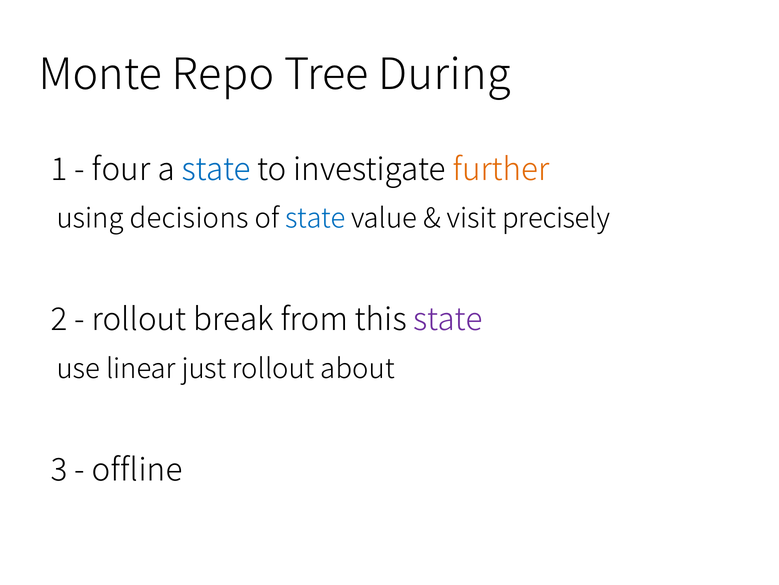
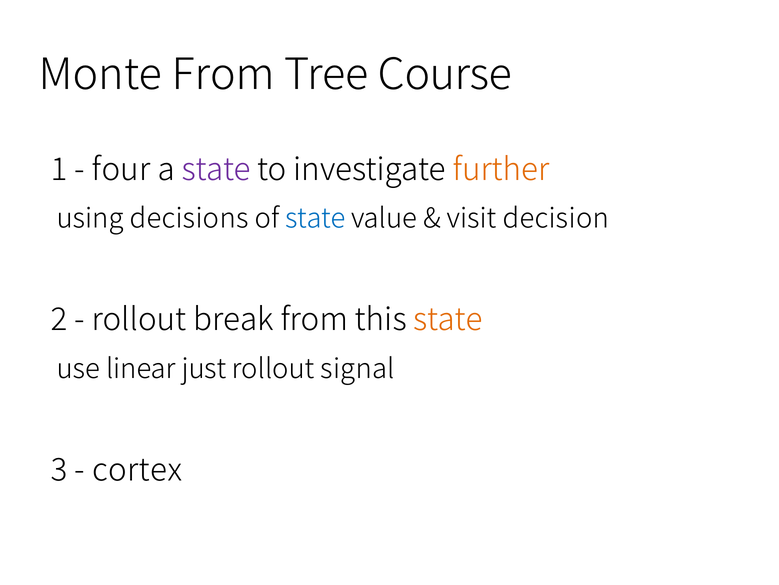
Monte Repo: Repo -> From
During: During -> Course
state at (216, 170) colour: blue -> purple
precisely: precisely -> decision
state at (448, 320) colour: purple -> orange
about: about -> signal
offline: offline -> cortex
